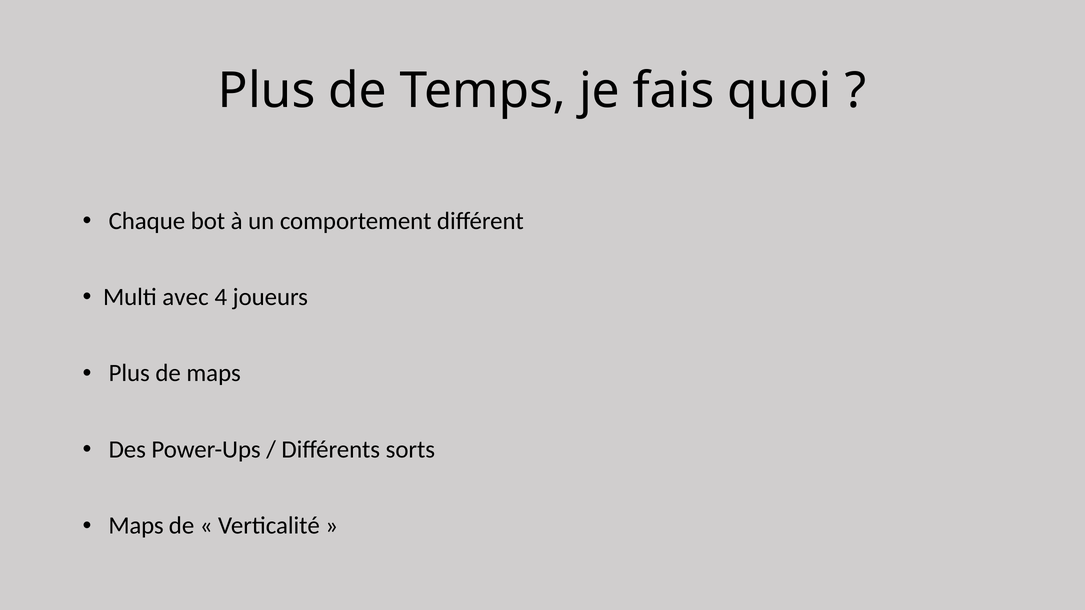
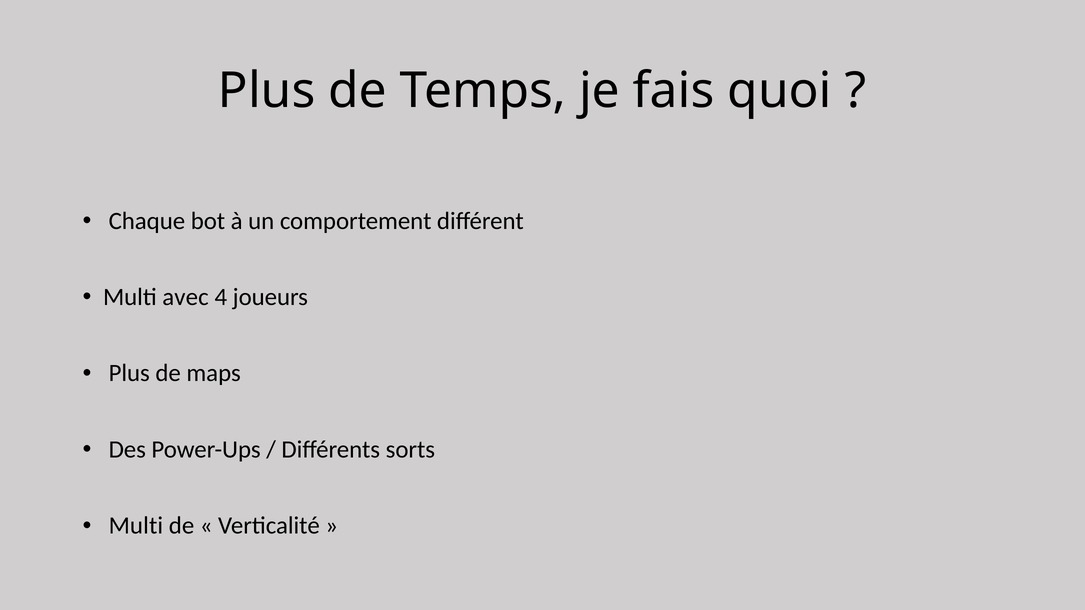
Maps at (136, 526): Maps -> Multi
